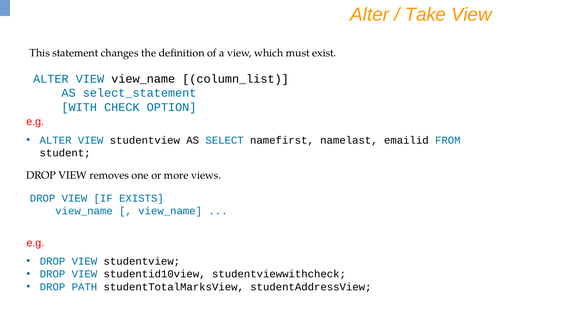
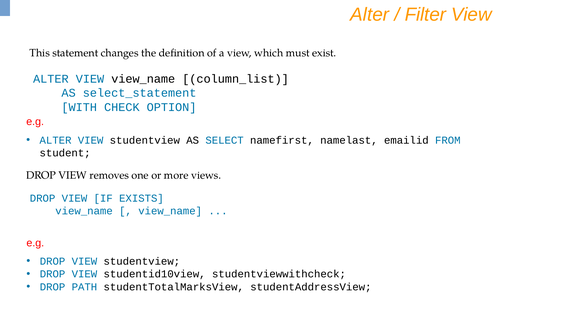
Take: Take -> Filter
